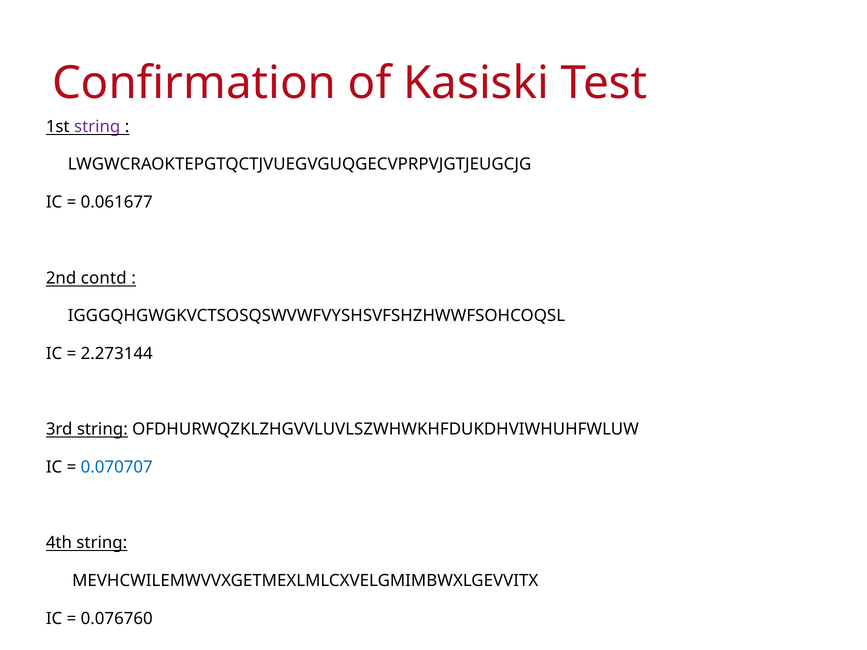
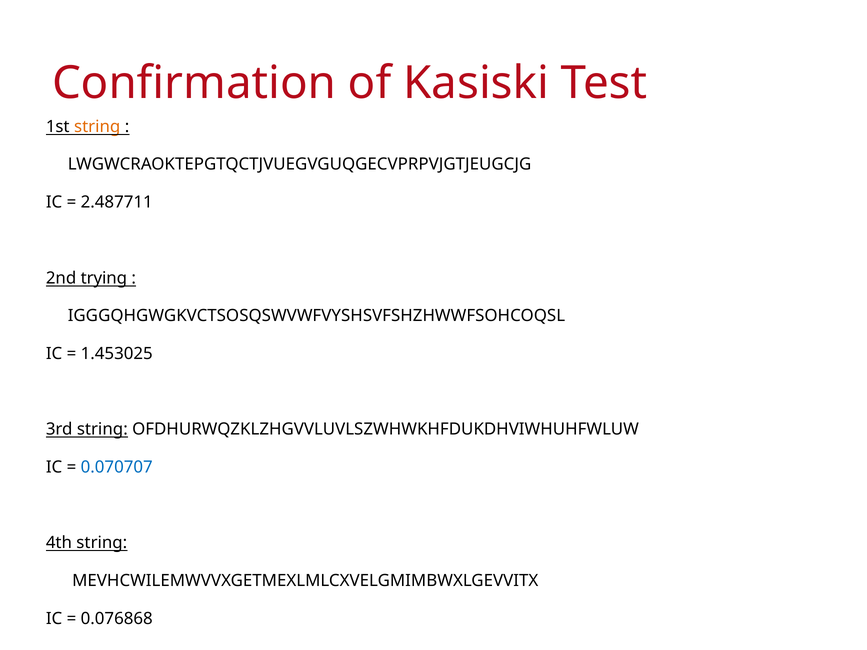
string at (97, 127) colour: purple -> orange
0.061677: 0.061677 -> 2.487711
contd: contd -> trying
2.273144: 2.273144 -> 1.453025
0.076760: 0.076760 -> 0.076868
